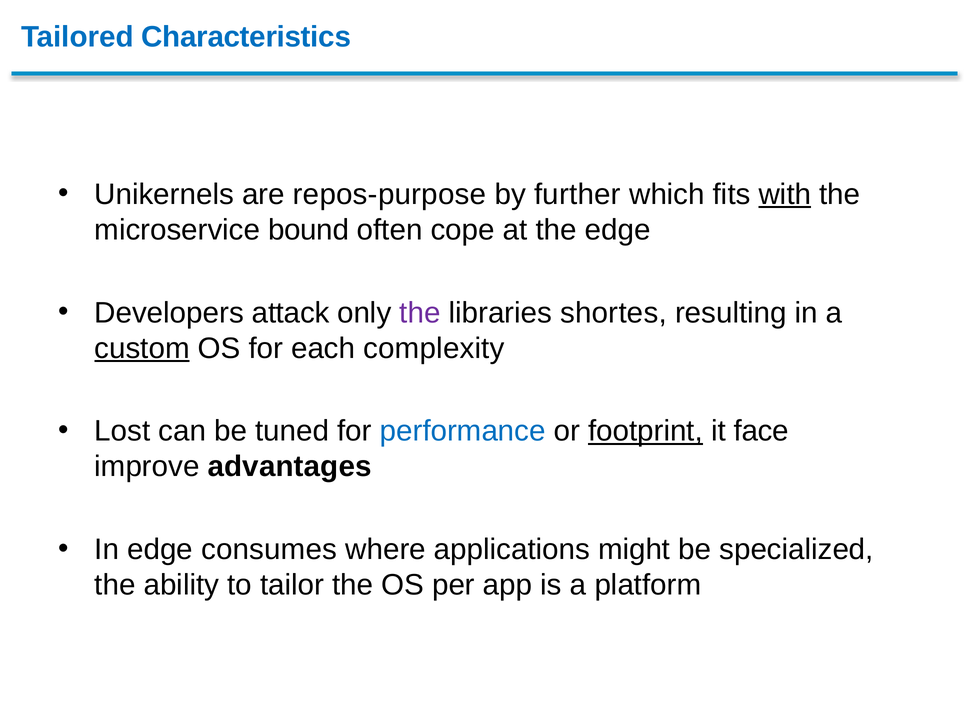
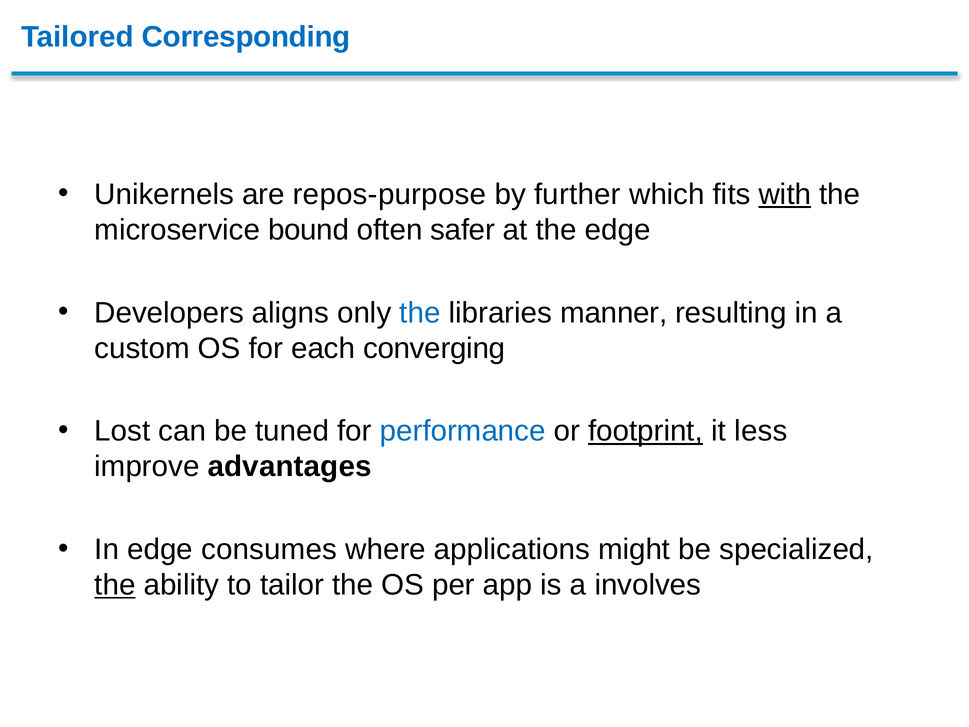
Characteristics: Characteristics -> Corresponding
cope: cope -> safer
attack: attack -> aligns
the at (420, 313) colour: purple -> blue
shortes: shortes -> manner
custom underline: present -> none
complexity: complexity -> converging
face: face -> less
the at (115, 585) underline: none -> present
platform: platform -> involves
